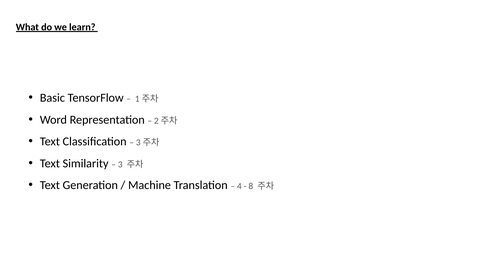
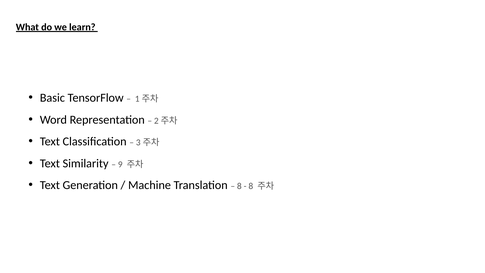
3: 3 -> 9
4 at (239, 186): 4 -> 8
